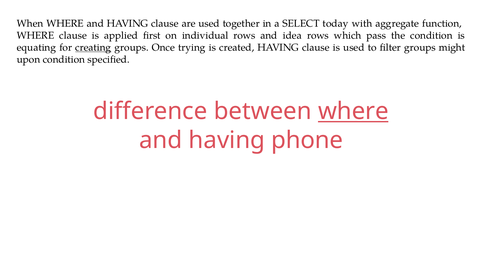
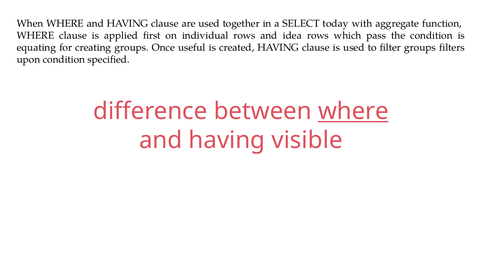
creating underline: present -> none
trying: trying -> useful
might: might -> filters
phone: phone -> visible
